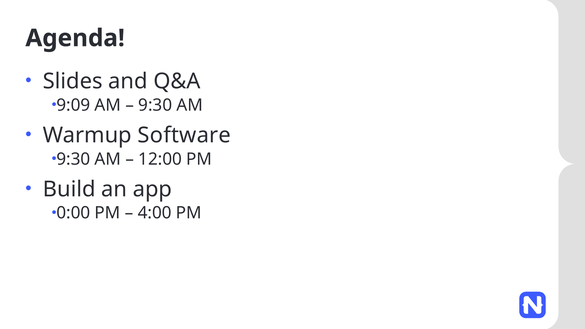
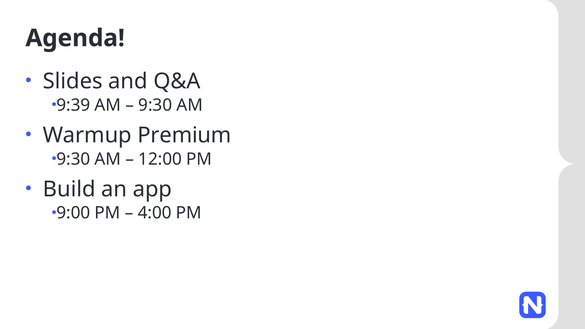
9:09: 9:09 -> 9:39
Software: Software -> Premium
0:00: 0:00 -> 9:00
